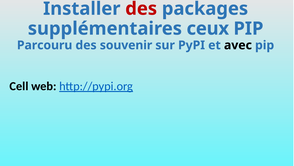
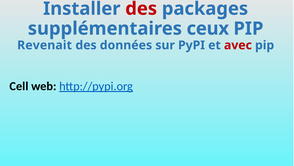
Parcouru: Parcouru -> Revenait
souvenir: souvenir -> données
avec colour: black -> red
